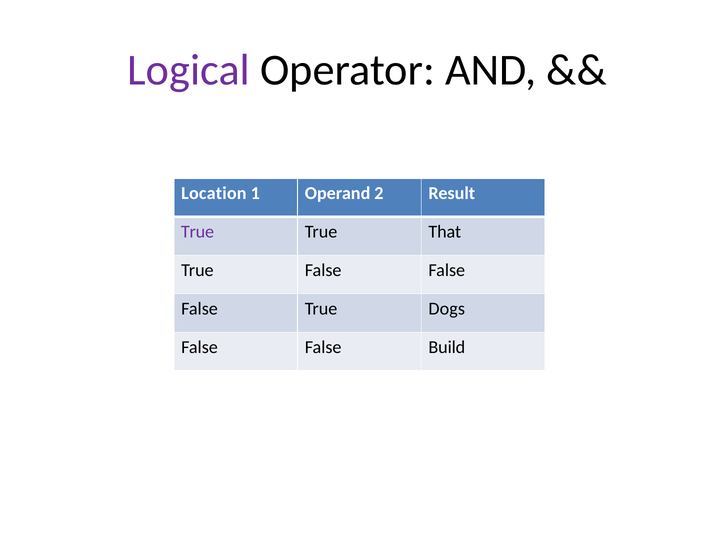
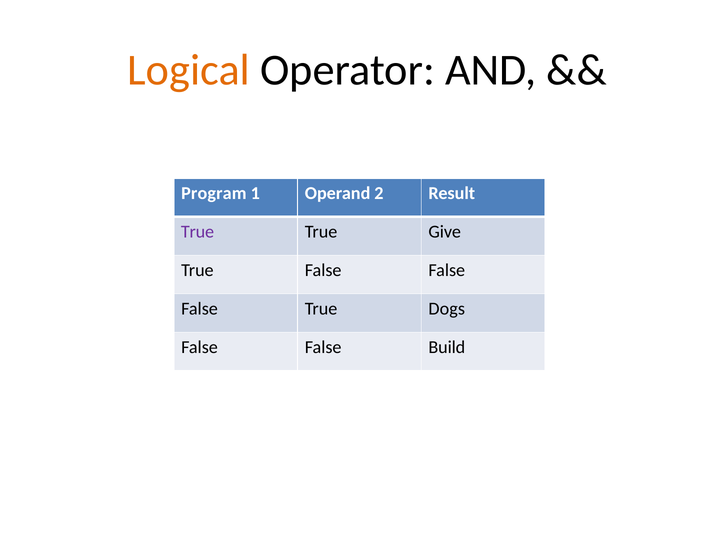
Logical colour: purple -> orange
Location: Location -> Program
That: That -> Give
